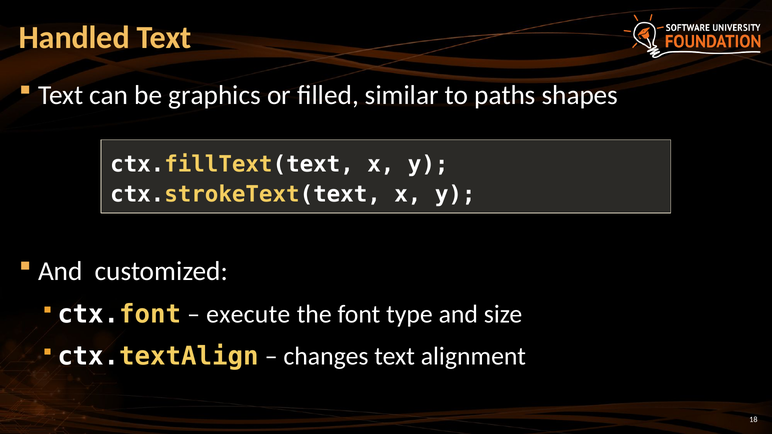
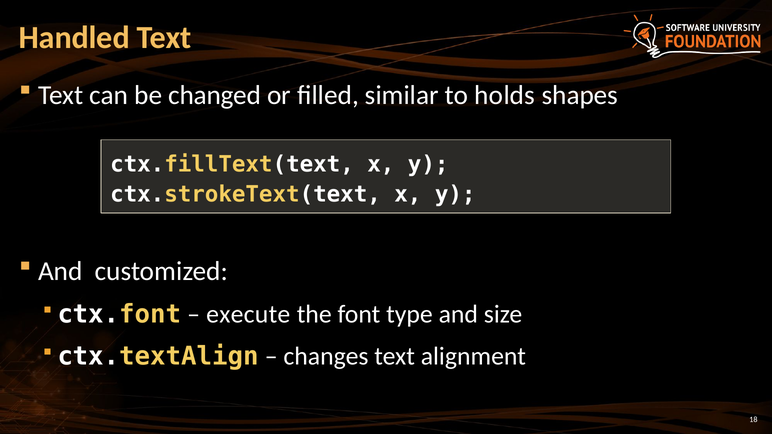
graphics: graphics -> changed
paths: paths -> holds
